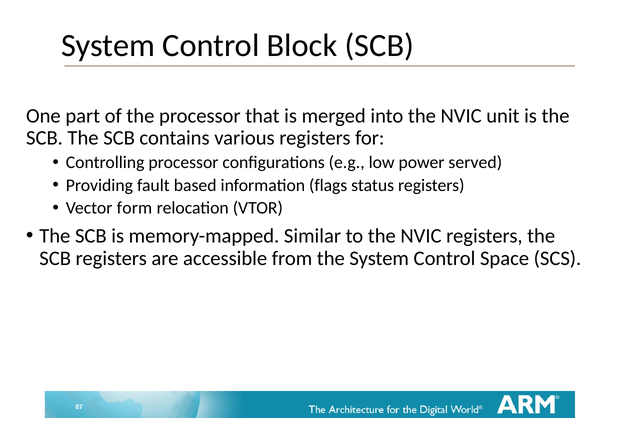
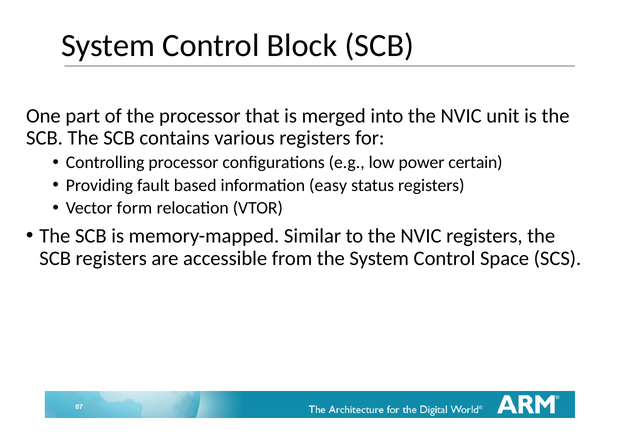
served: served -> certain
flags: flags -> easy
